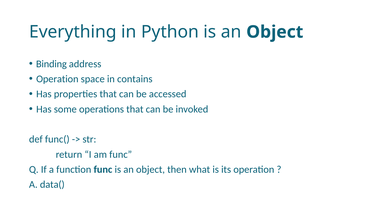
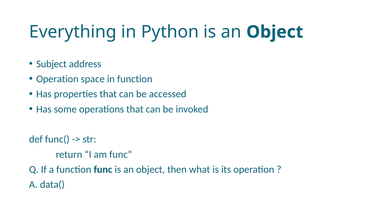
Binding: Binding -> Subject
in contains: contains -> function
